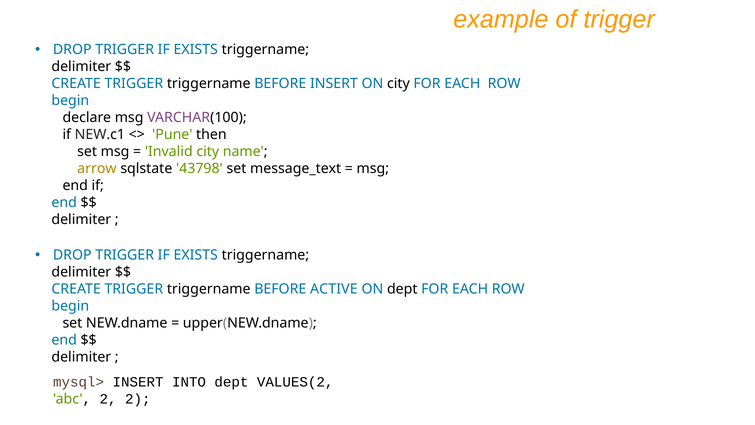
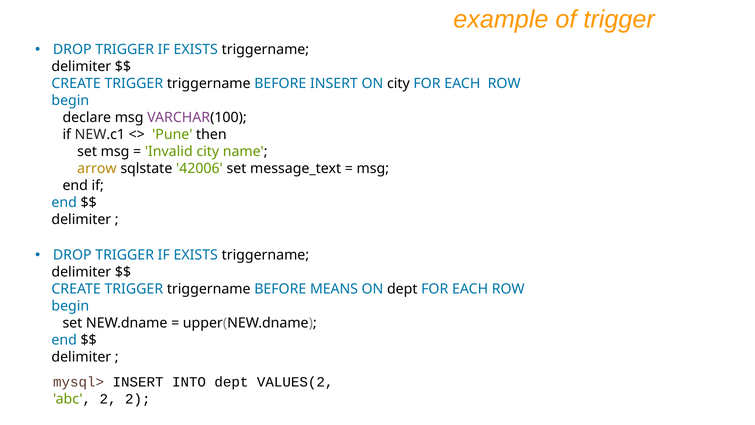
43798: 43798 -> 42006
ACTIVE: ACTIVE -> MEANS
